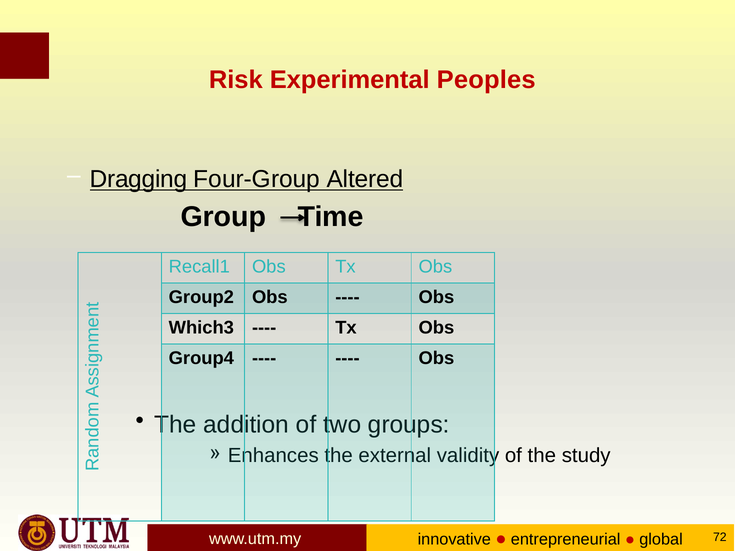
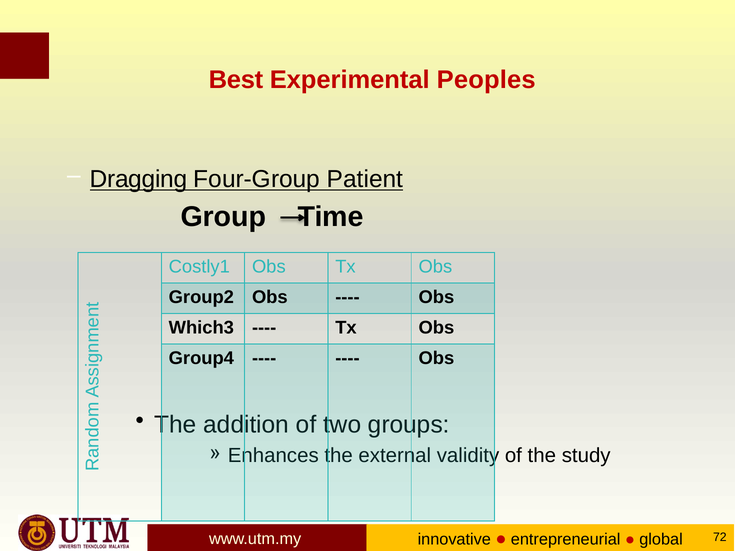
Risk: Risk -> Best
Altered: Altered -> Patient
Recall1: Recall1 -> Costly1
